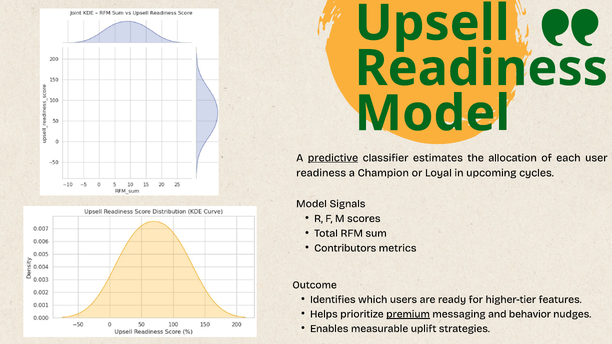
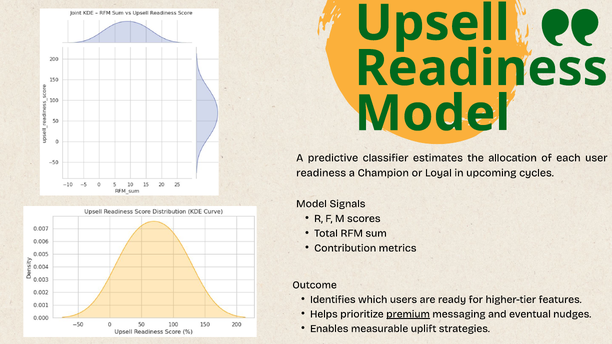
predictive underline: present -> none
Contributors: Contributors -> Contribution
behavior: behavior -> eventual
